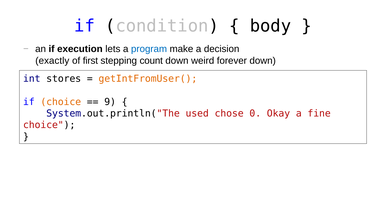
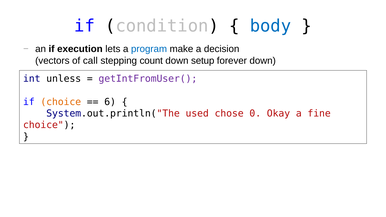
body colour: black -> blue
exactly: exactly -> vectors
first: first -> call
weird: weird -> setup
stores: stores -> unless
getIntFromUser( colour: orange -> purple
9: 9 -> 6
